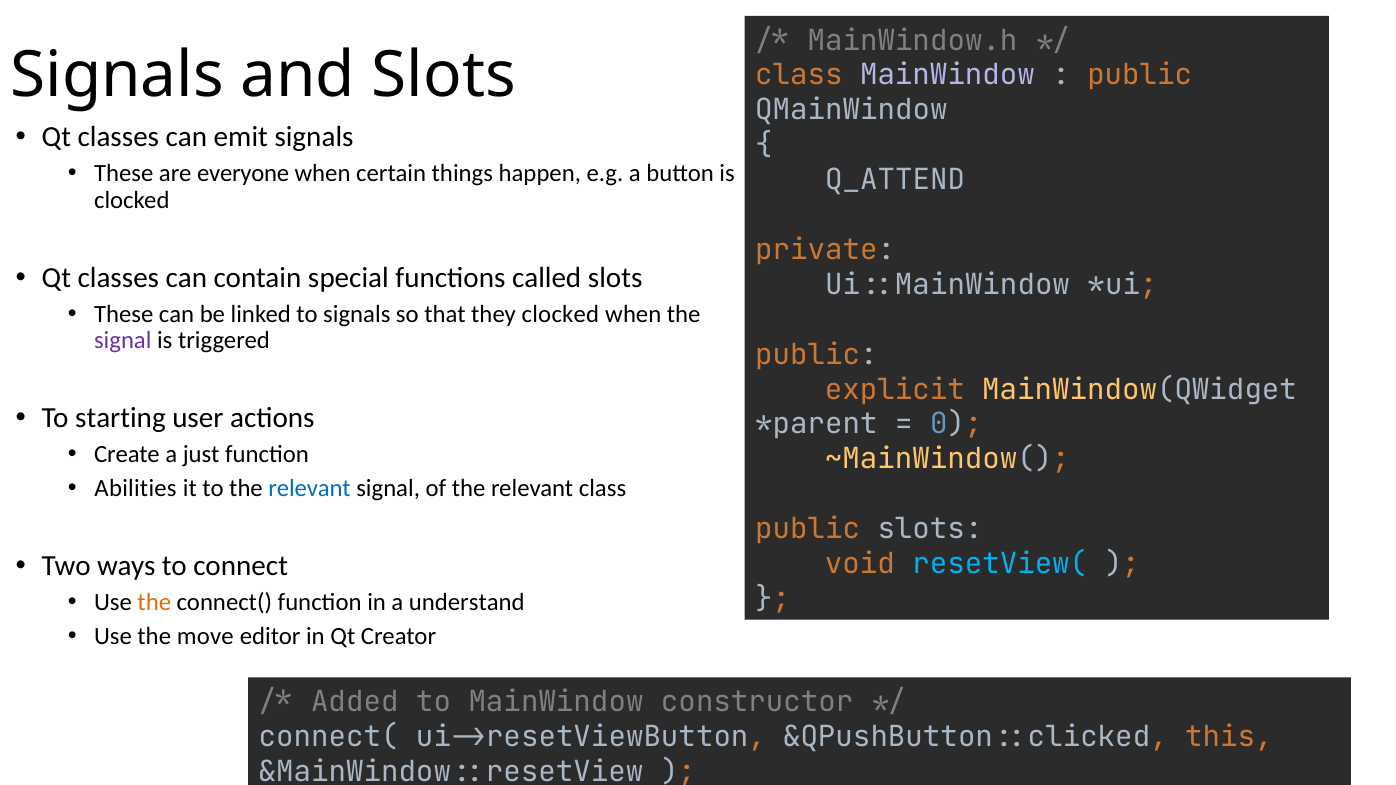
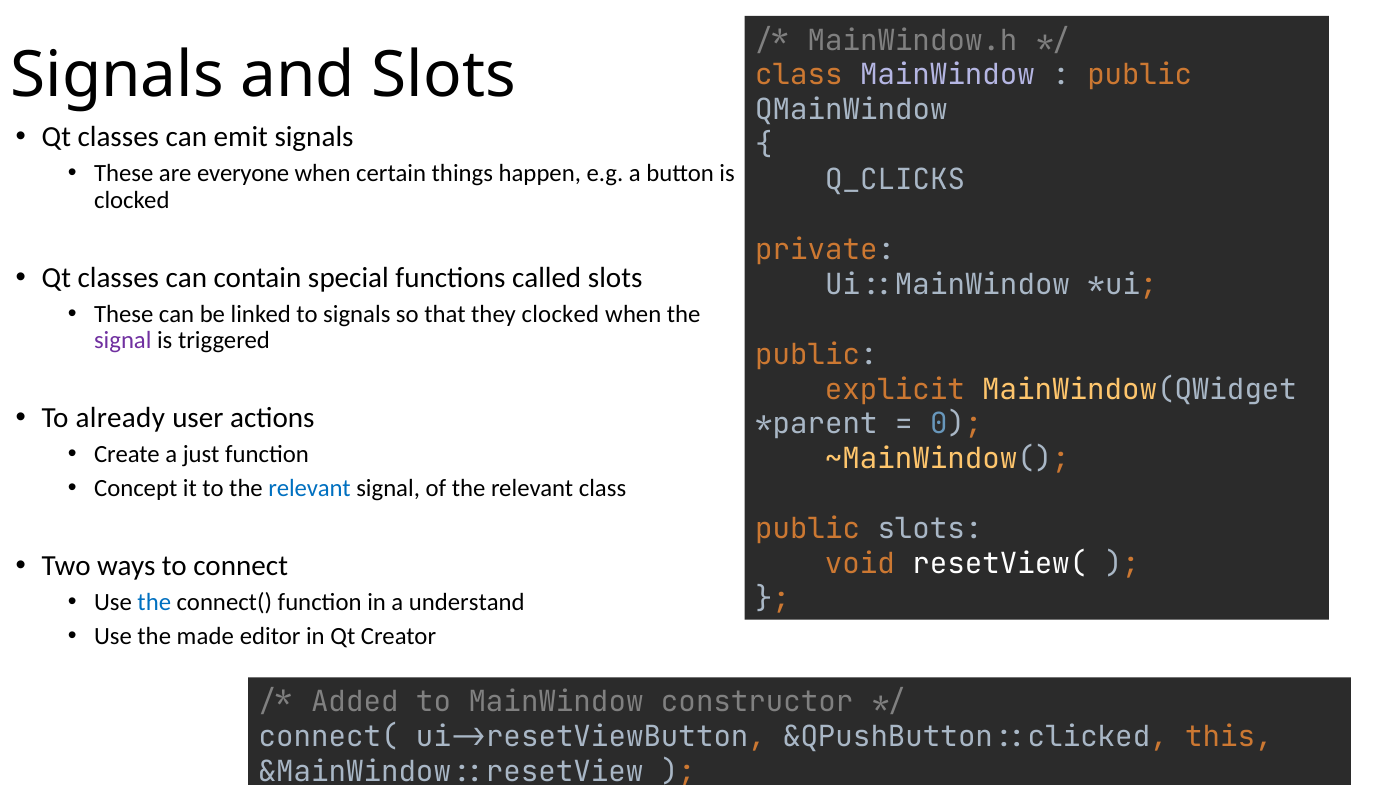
Q_ATTEND: Q_ATTEND -> Q_CLICKS
starting: starting -> already
Abilities: Abilities -> Concept
resetView( colour: light blue -> white
the at (154, 603) colour: orange -> blue
move: move -> made
